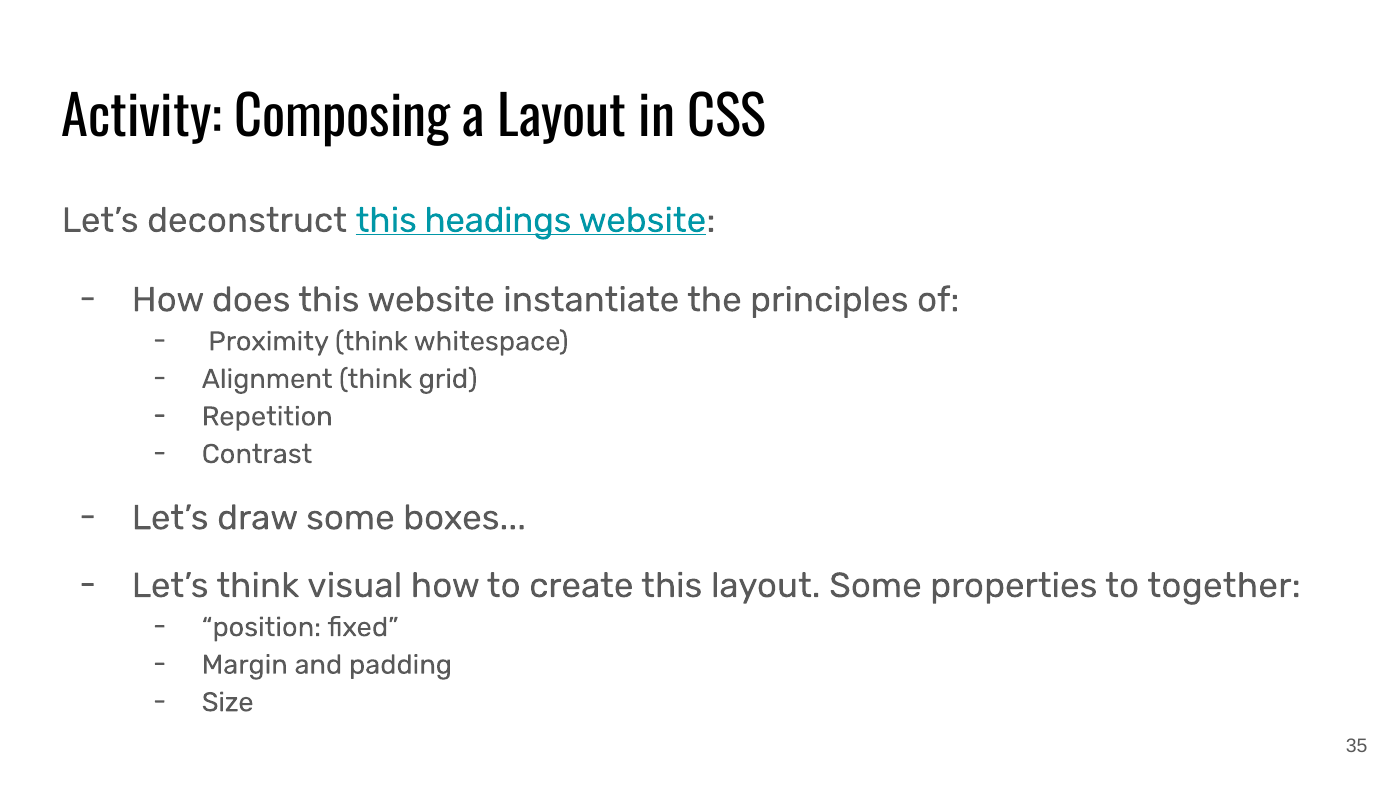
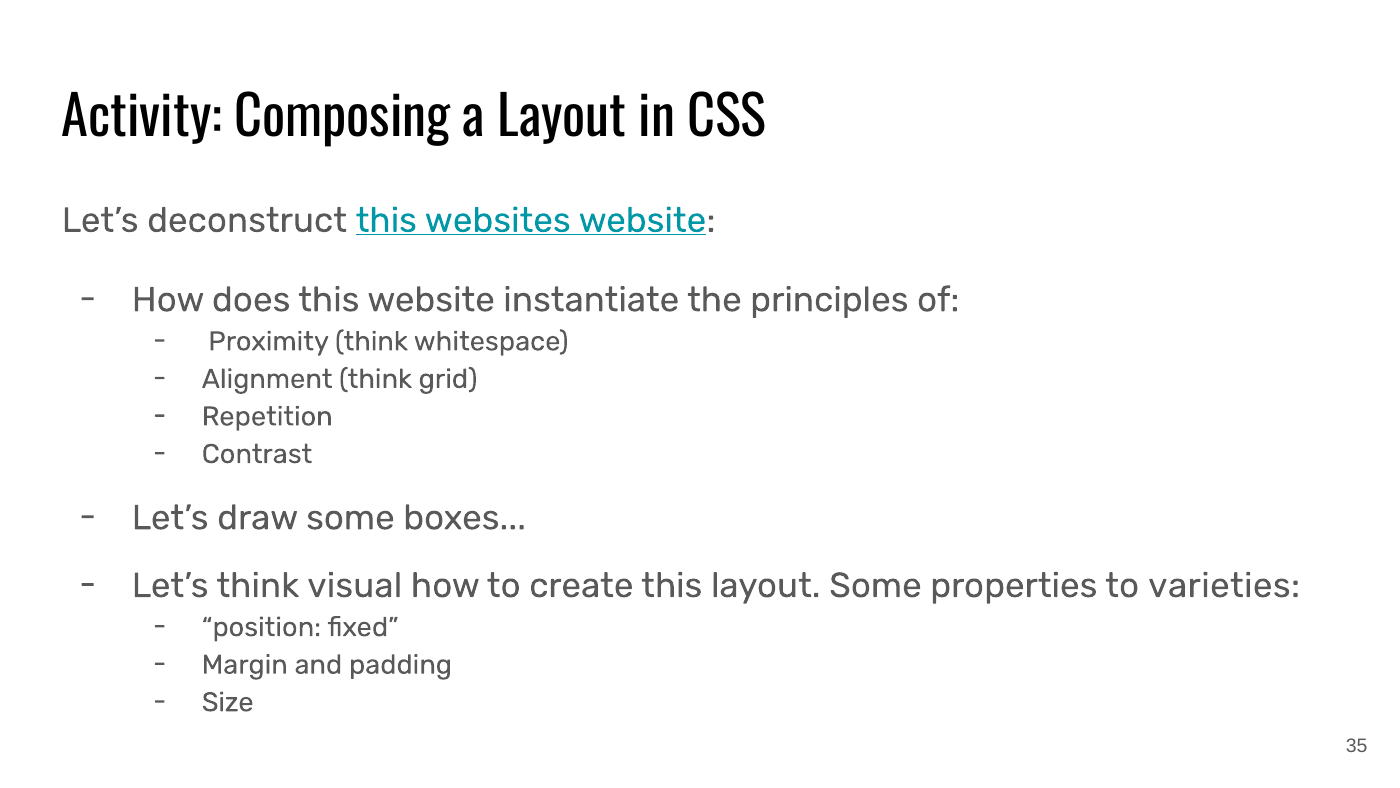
headings: headings -> websites
together: together -> varieties
